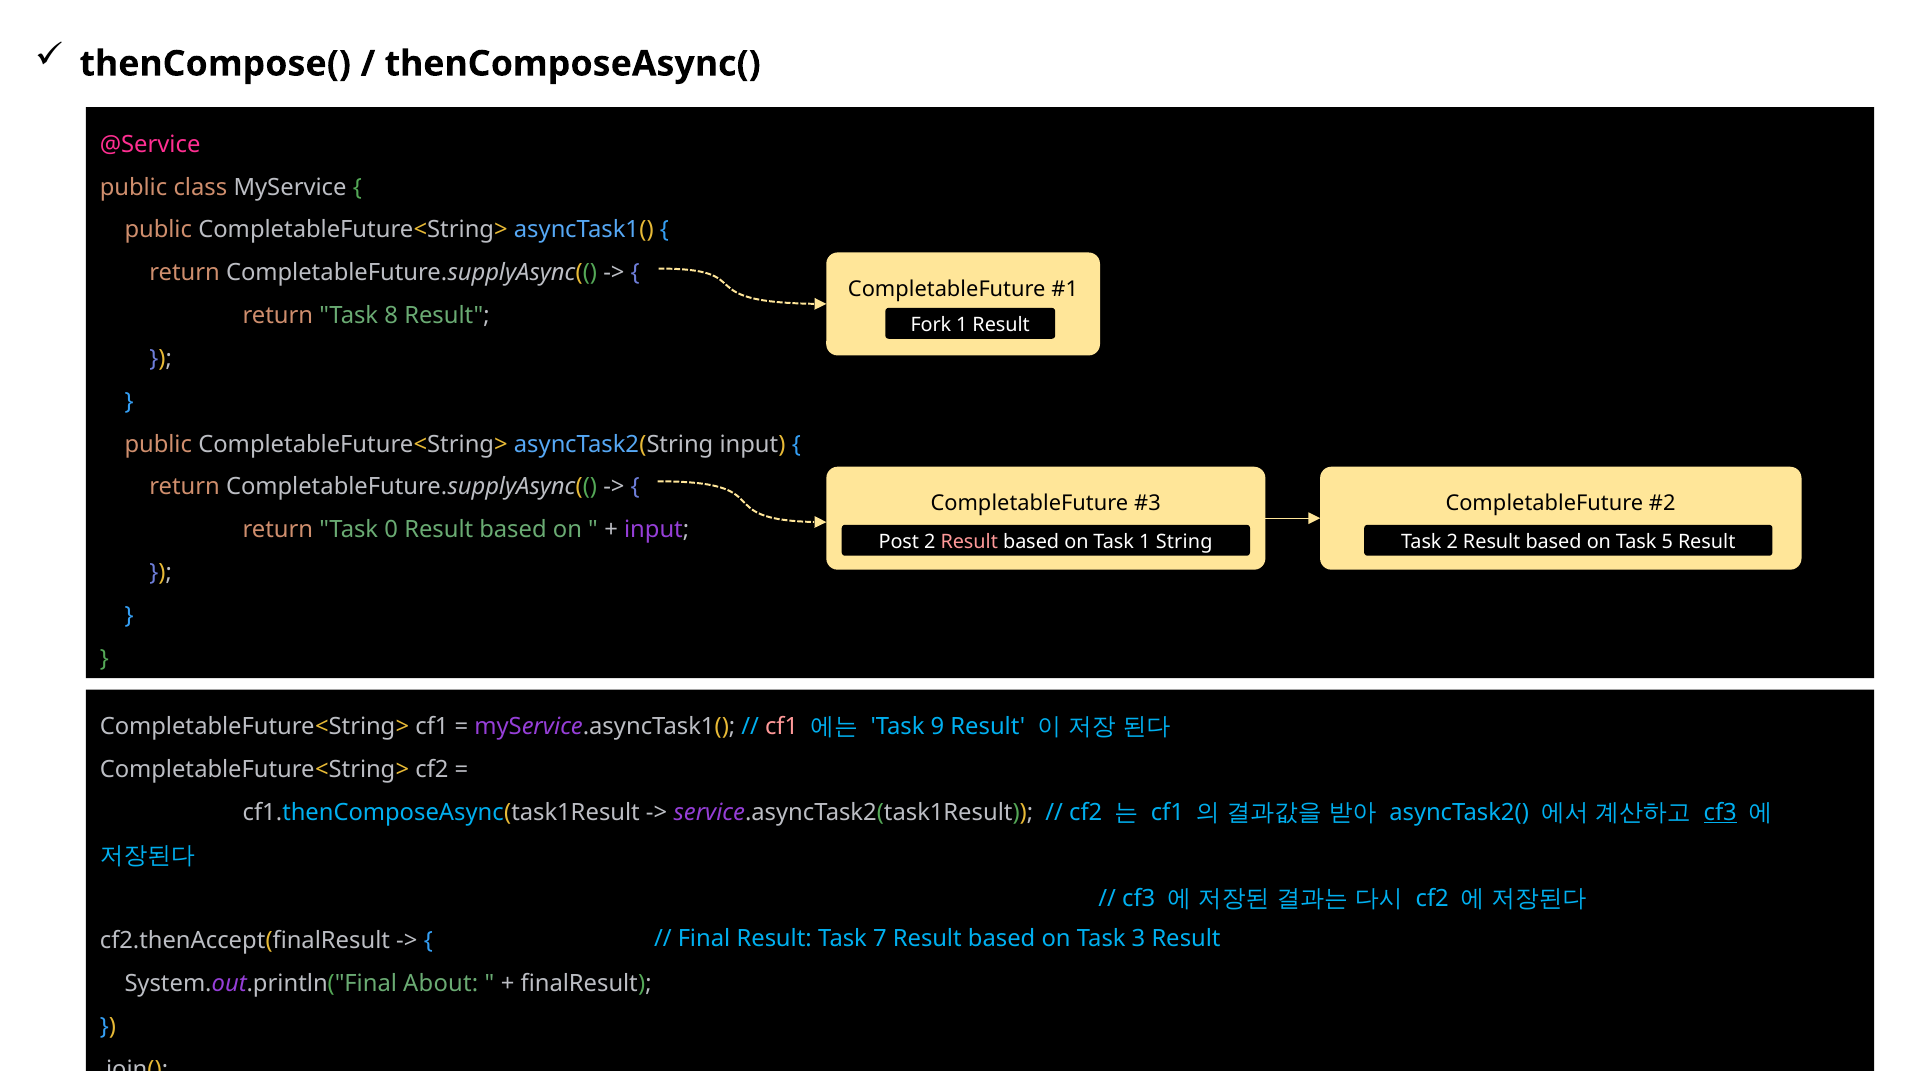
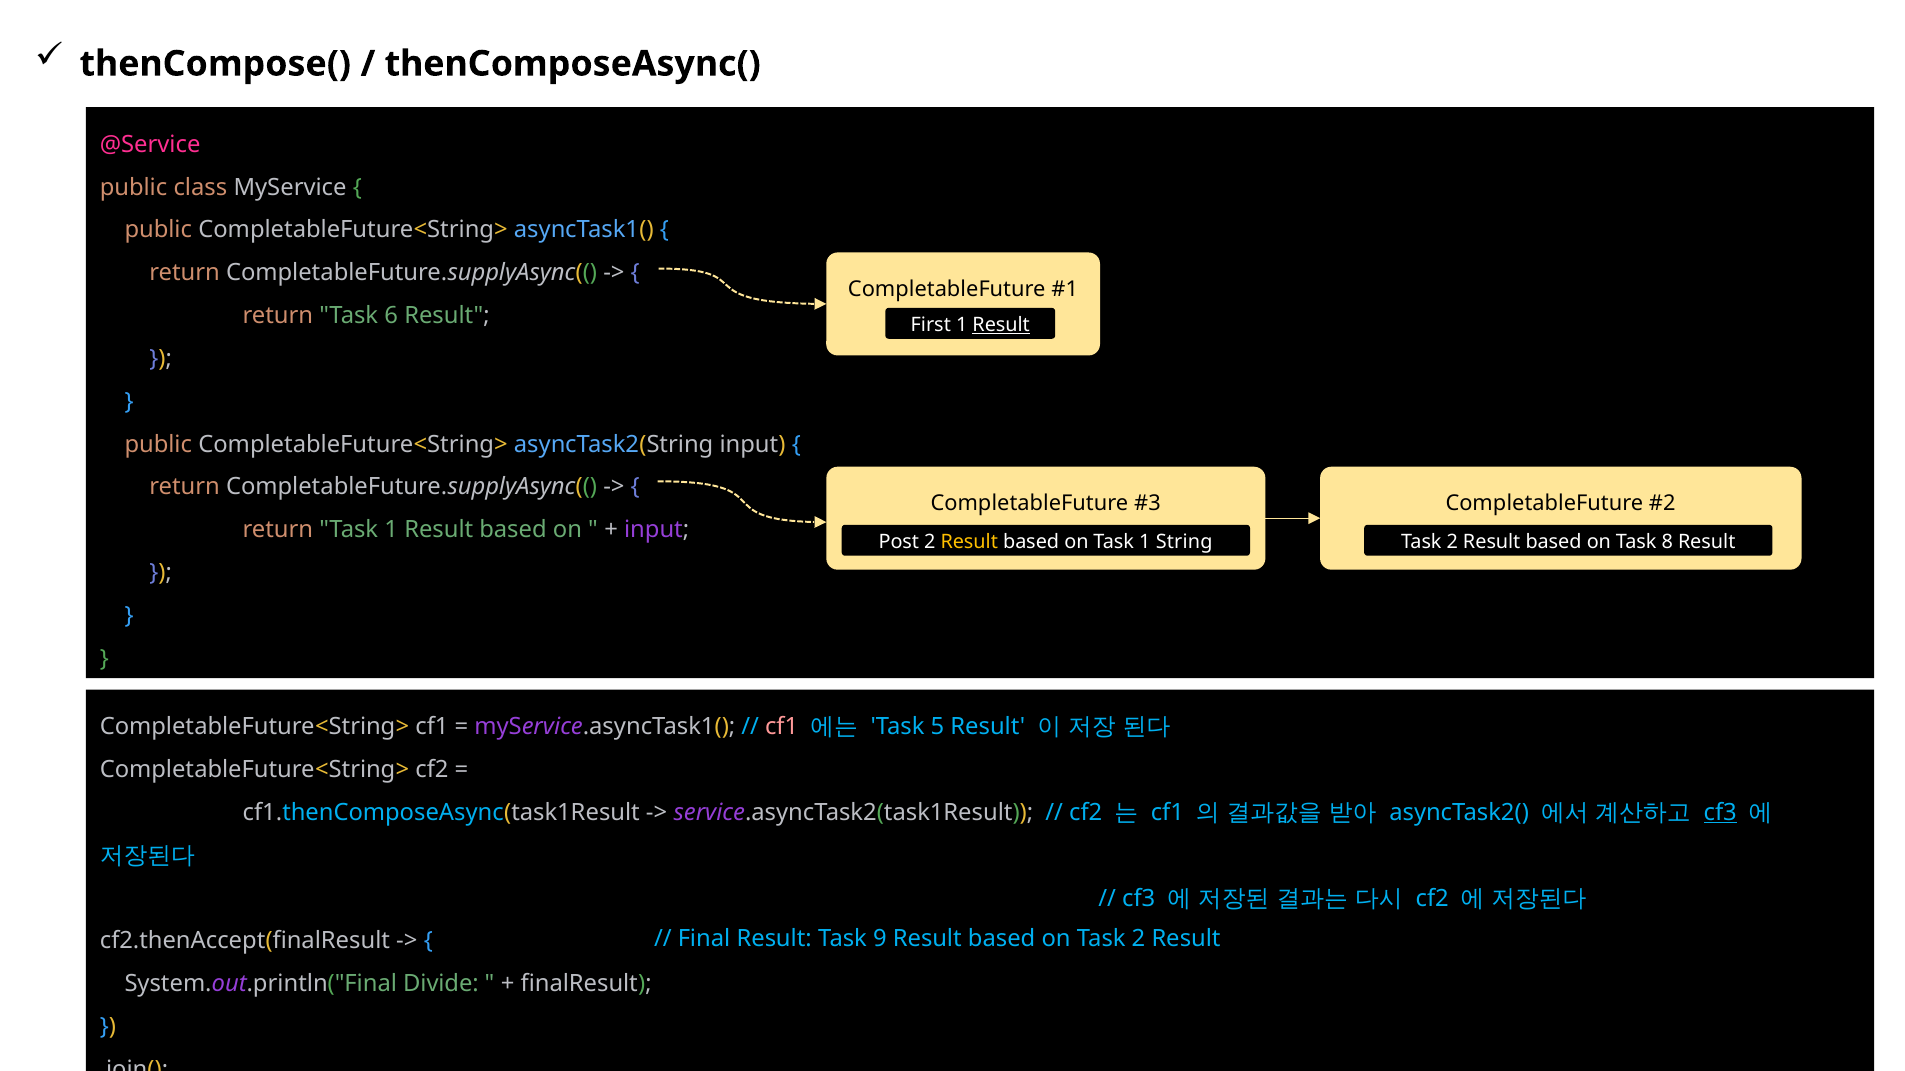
8: 8 -> 6
Fork: Fork -> First
Result at (1001, 325) underline: none -> present
return Task 0: 0 -> 1
Result at (969, 542) colour: pink -> yellow
5: 5 -> 8
9: 9 -> 5
7: 7 -> 9
on Task 3: 3 -> 2
About: About -> Divide
